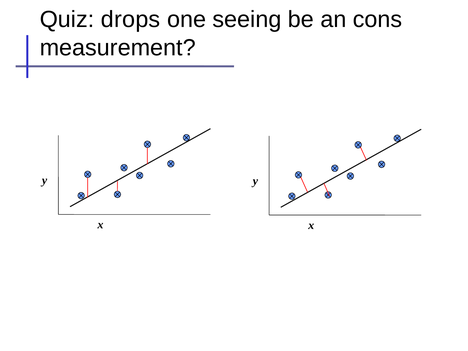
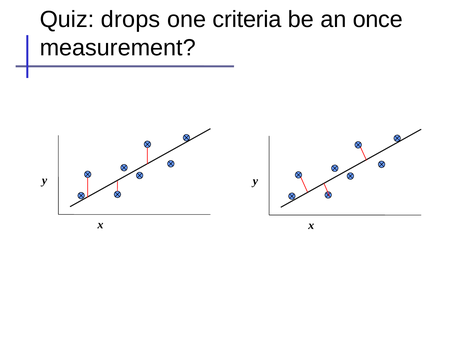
seeing: seeing -> criteria
cons: cons -> once
